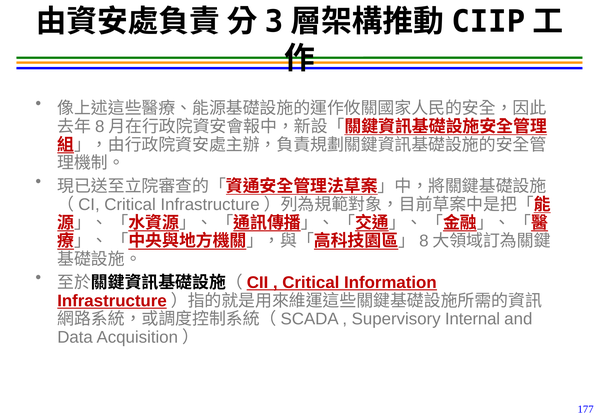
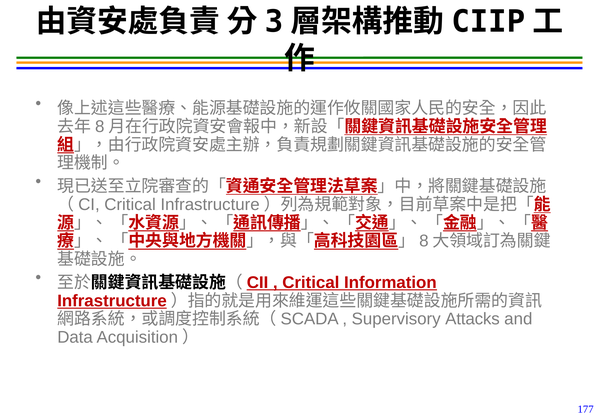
Internal: Internal -> Attacks
